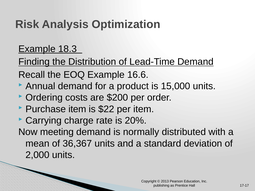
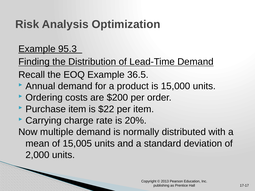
18.3: 18.3 -> 95.3
16.6: 16.6 -> 36.5
meeting: meeting -> multiple
36,367: 36,367 -> 15,005
